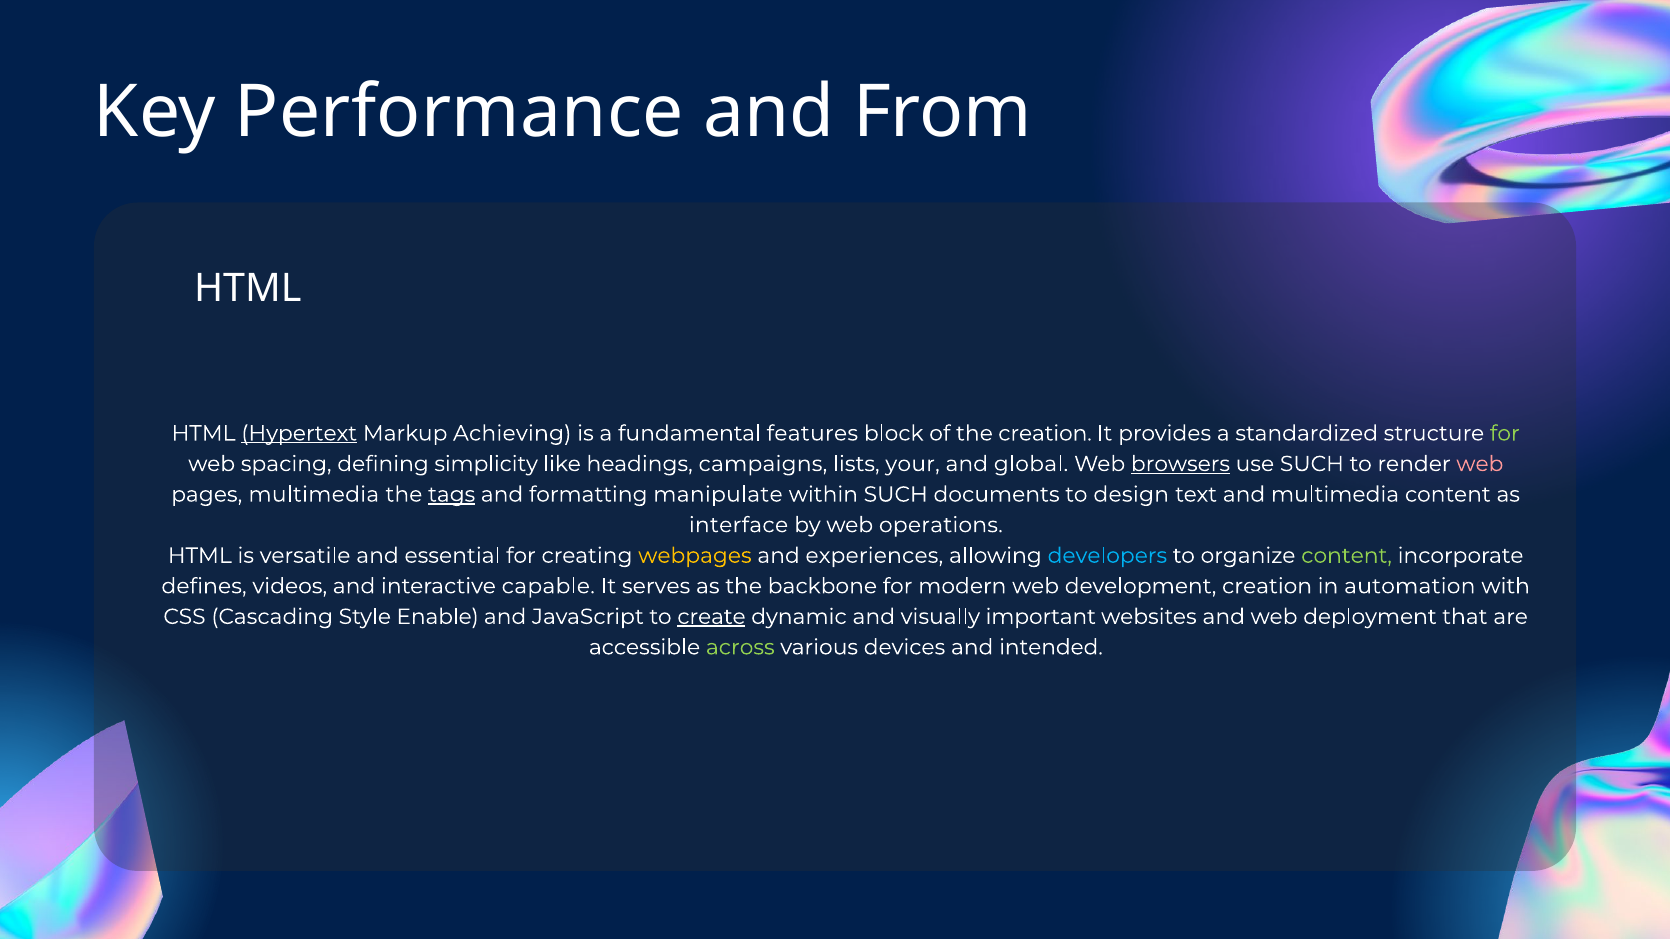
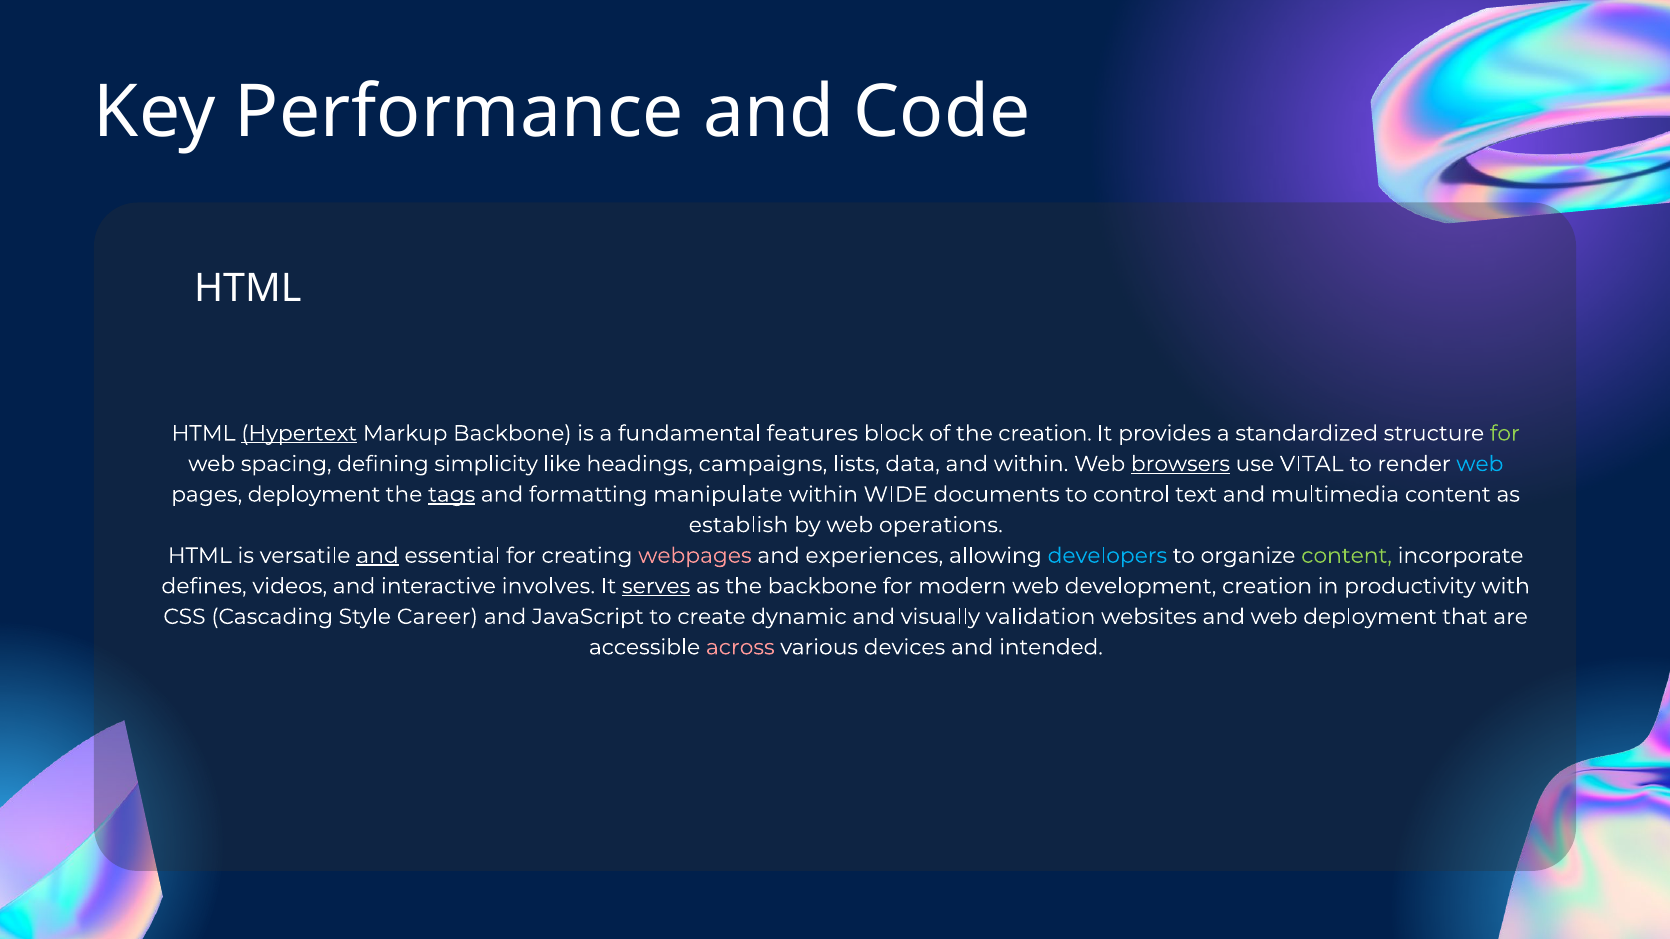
From: From -> Code
Markup Achieving: Achieving -> Backbone
your: your -> data
and global: global -> within
use SUCH: SUCH -> VITAL
web at (1480, 464) colour: pink -> light blue
pages multimedia: multimedia -> deployment
within SUCH: SUCH -> WIDE
design: design -> control
interface: interface -> establish
and at (377, 556) underline: none -> present
webpages colour: yellow -> pink
capable: capable -> involves
serves underline: none -> present
automation: automation -> productivity
Enable: Enable -> Career
create underline: present -> none
important: important -> validation
across colour: light green -> pink
